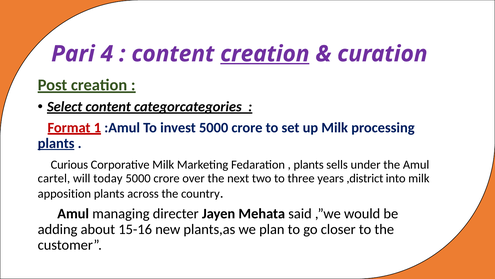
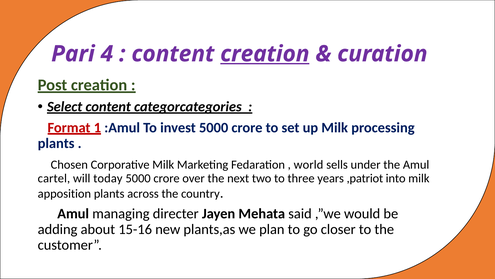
plants at (56, 143) underline: present -> none
Curious: Curious -> Chosen
plants at (309, 164): plants -> world
,district: ,district -> ,patriot
